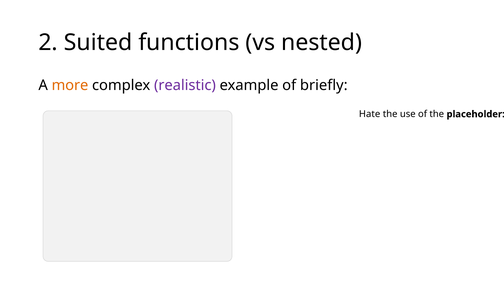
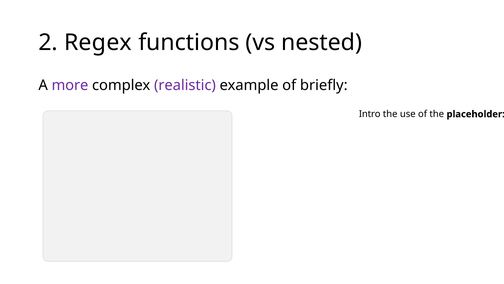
Suited: Suited -> Regex
more colour: orange -> purple
Hate: Hate -> Intro
